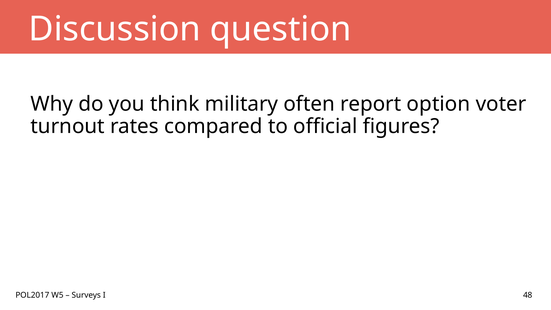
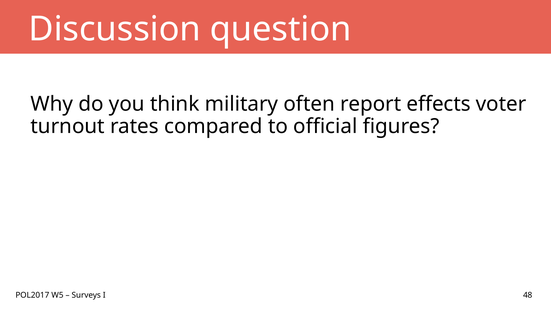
option: option -> effects
